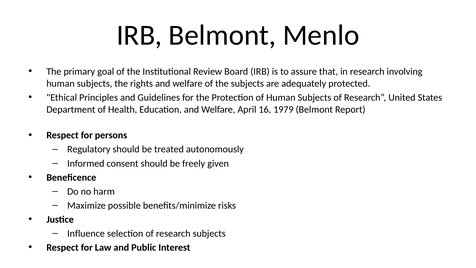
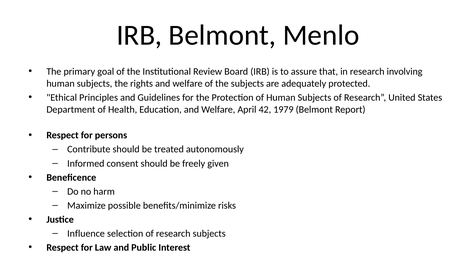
16: 16 -> 42
Regulatory: Regulatory -> Contribute
